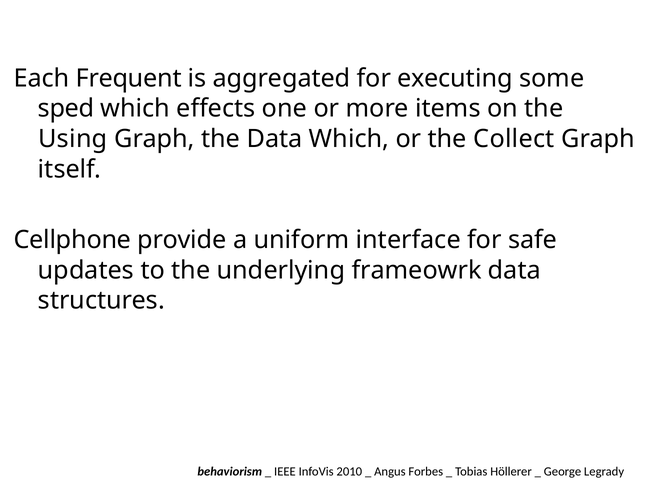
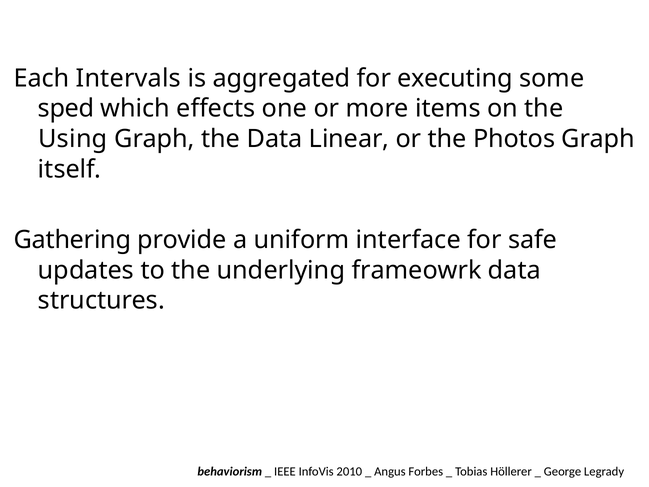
Frequent: Frequent -> Intervals
Data Which: Which -> Linear
Collect: Collect -> Photos
Cellphone: Cellphone -> Gathering
